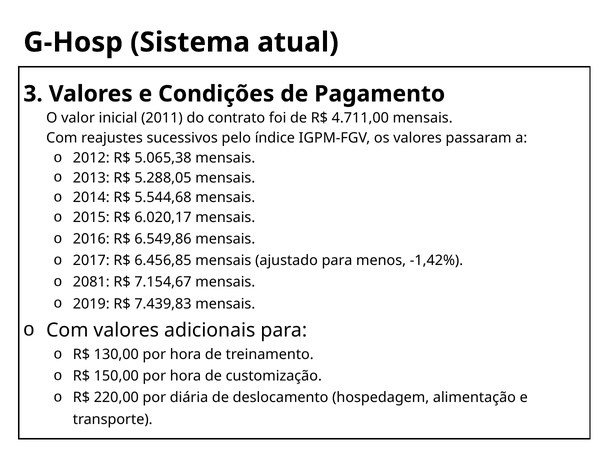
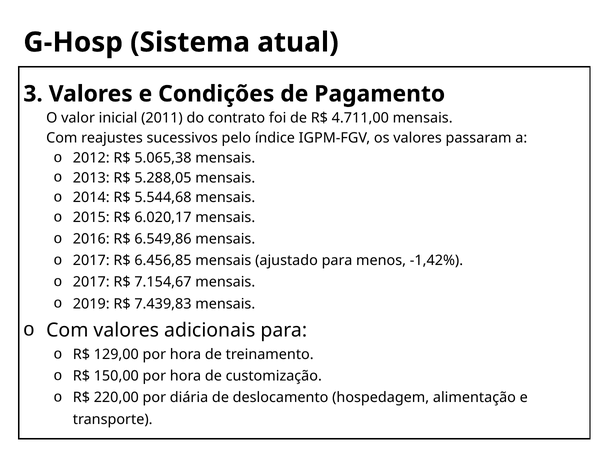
2081 at (91, 282): 2081 -> 2017
130,00: 130,00 -> 129,00
